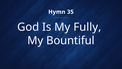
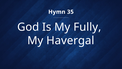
Bountiful: Bountiful -> Havergal
